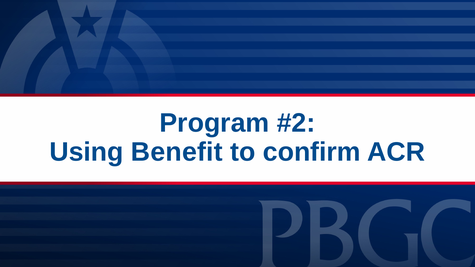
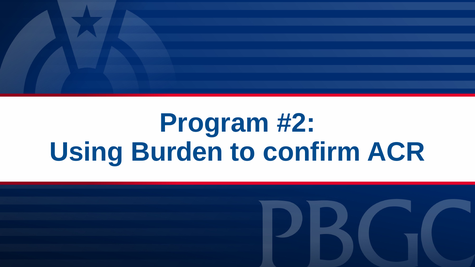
Benefit: Benefit -> Burden
